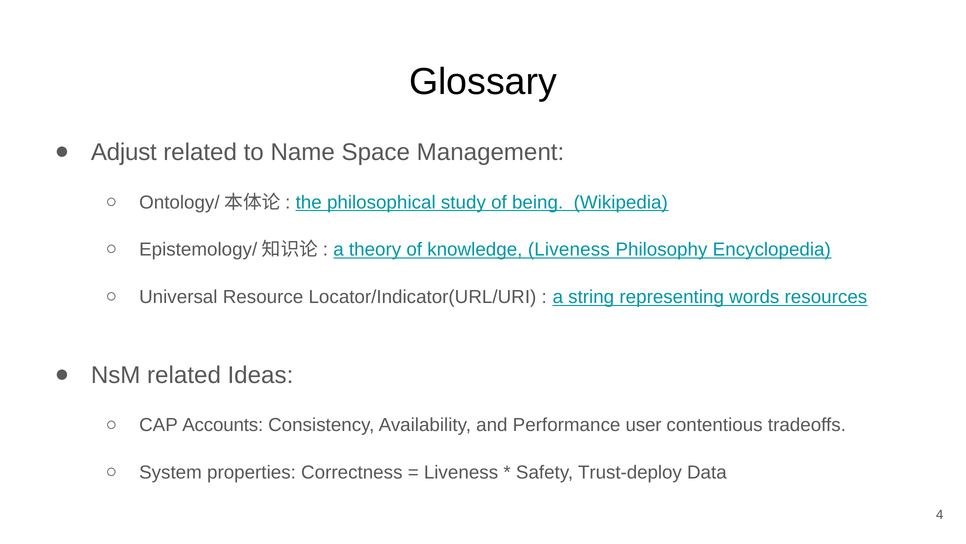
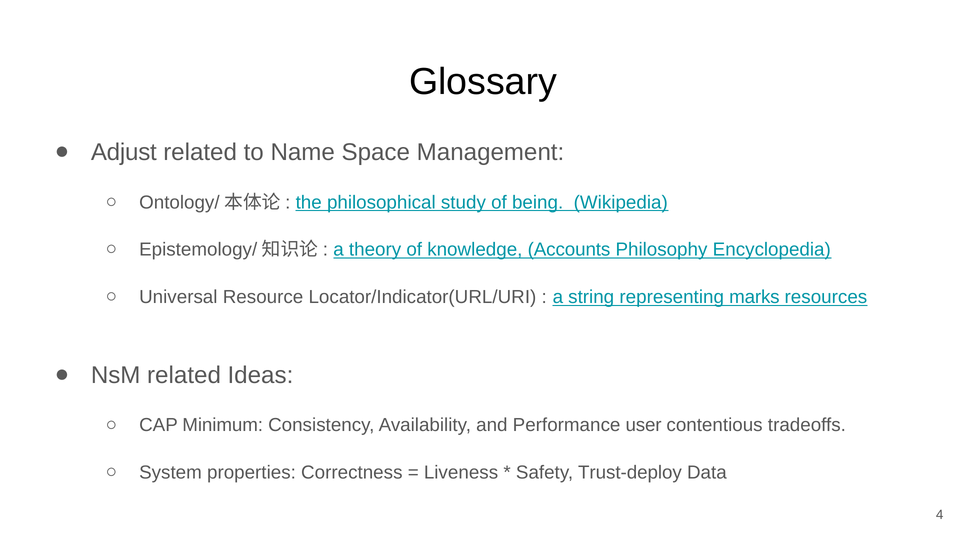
knowledge Liveness: Liveness -> Accounts
words: words -> marks
Accounts: Accounts -> Minimum
